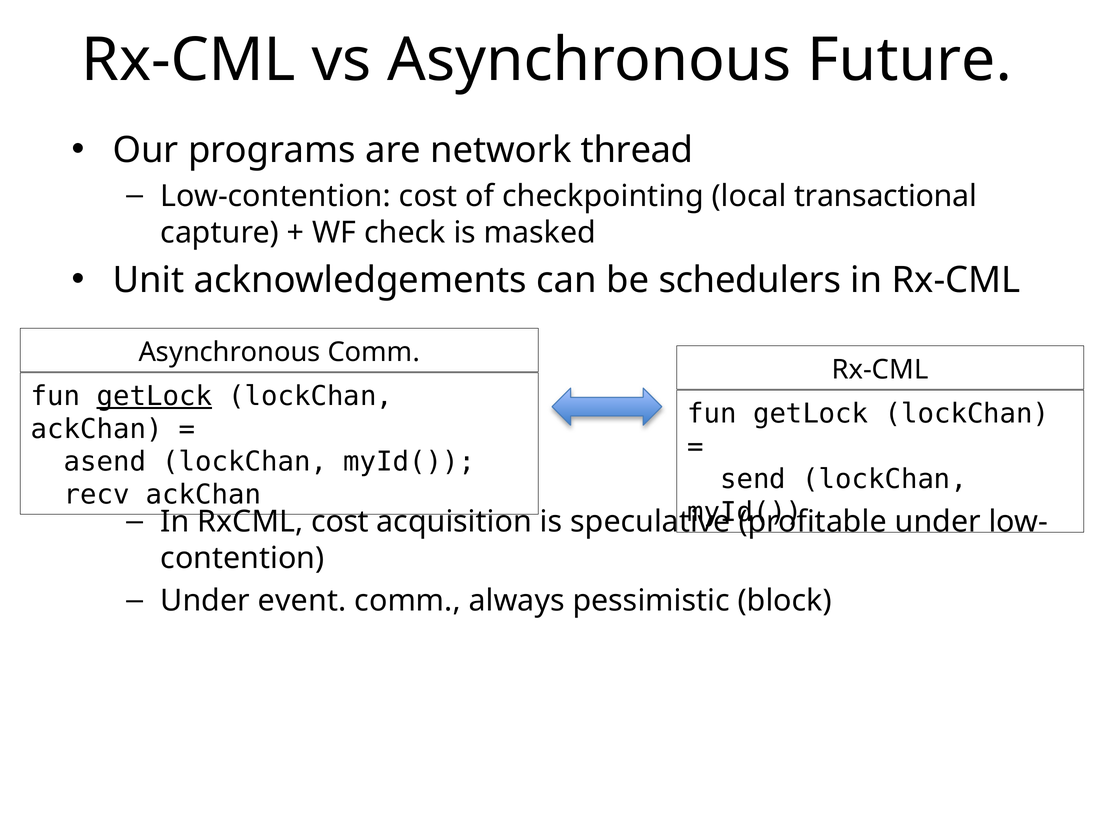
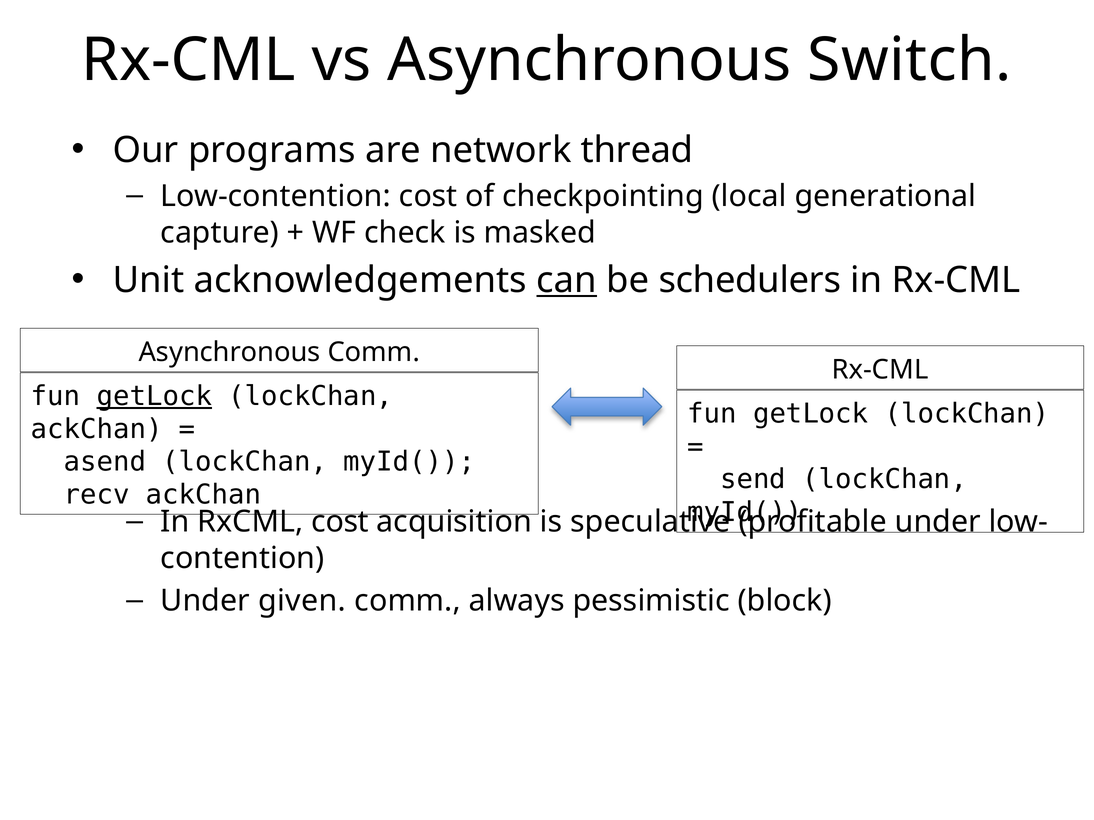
Future: Future -> Switch
transactional: transactional -> generational
can underline: none -> present
event: event -> given
